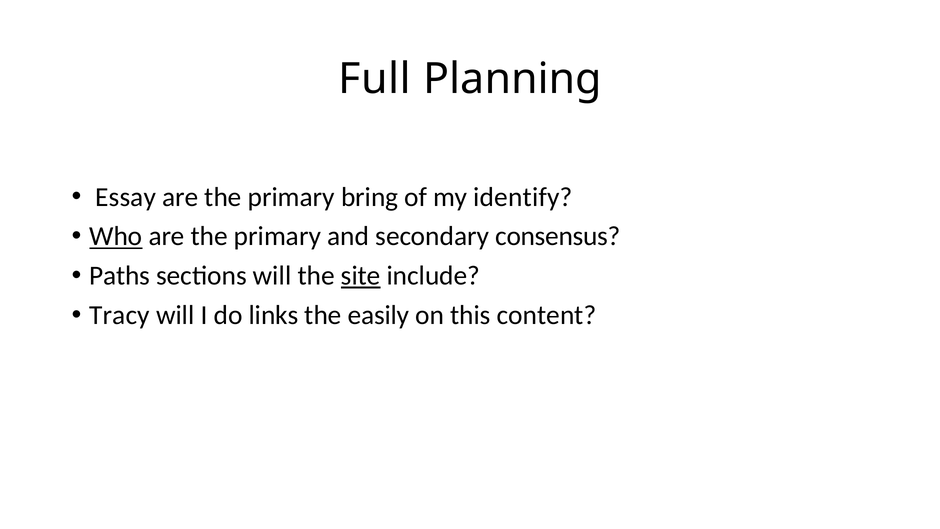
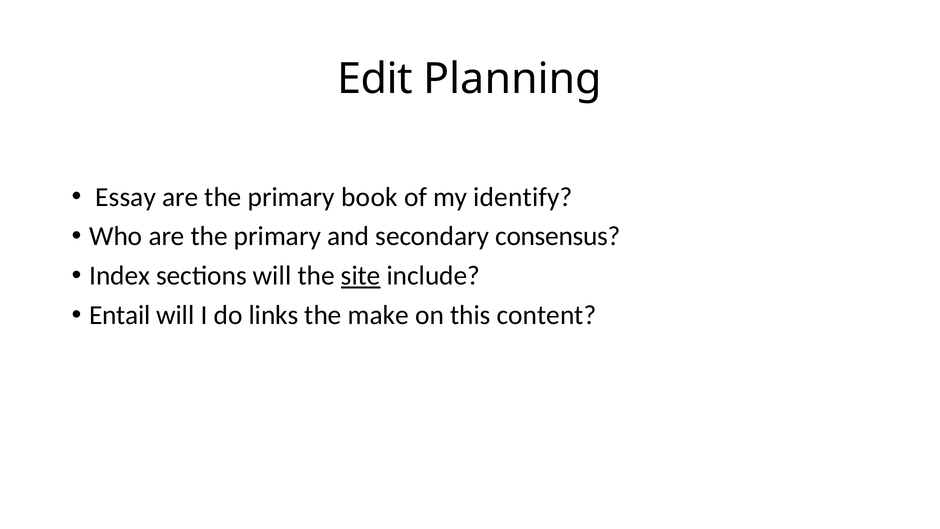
Full: Full -> Edit
bring: bring -> book
Who underline: present -> none
Paths: Paths -> Index
Tracy: Tracy -> Entail
easily: easily -> make
